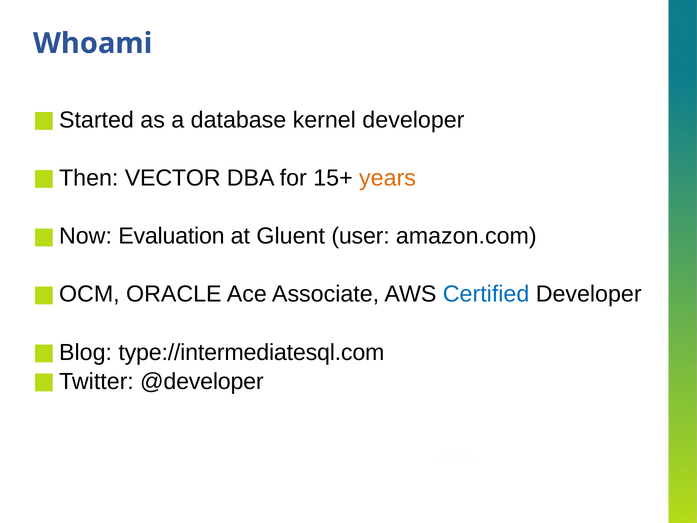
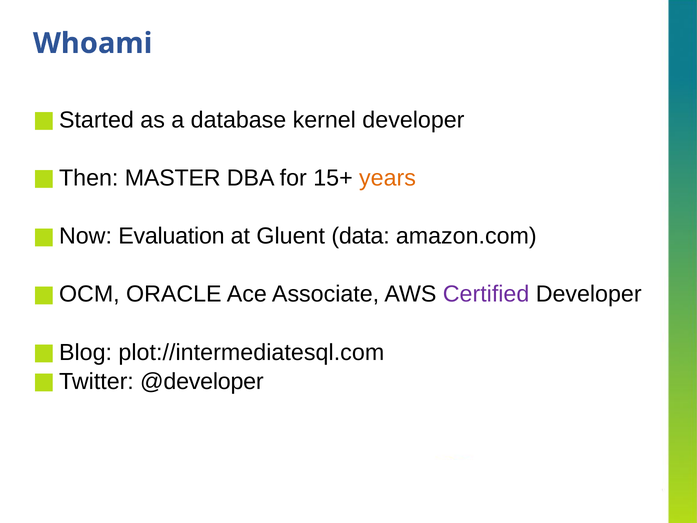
VECTOR: VECTOR -> MASTER
user: user -> data
Certified colour: blue -> purple
type://intermediatesql.com: type://intermediatesql.com -> plot://intermediatesql.com
